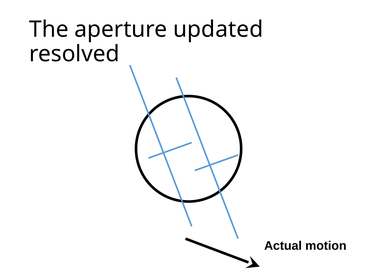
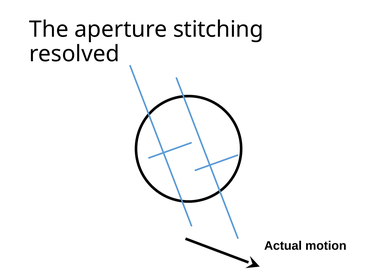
updated: updated -> stitching
